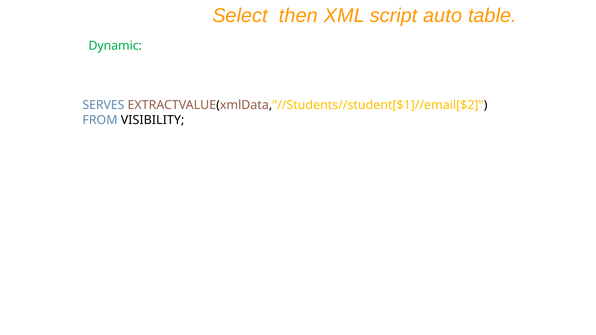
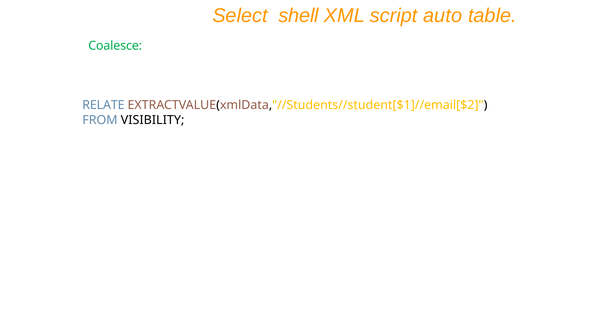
then: then -> shell
Dynamic: Dynamic -> Coalesce
SERVES: SERVES -> RELATE
